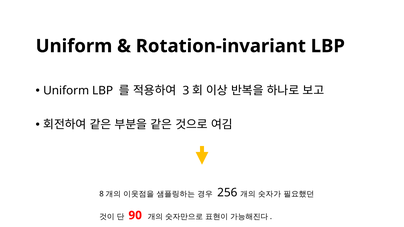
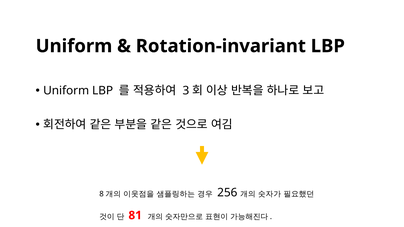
90: 90 -> 81
